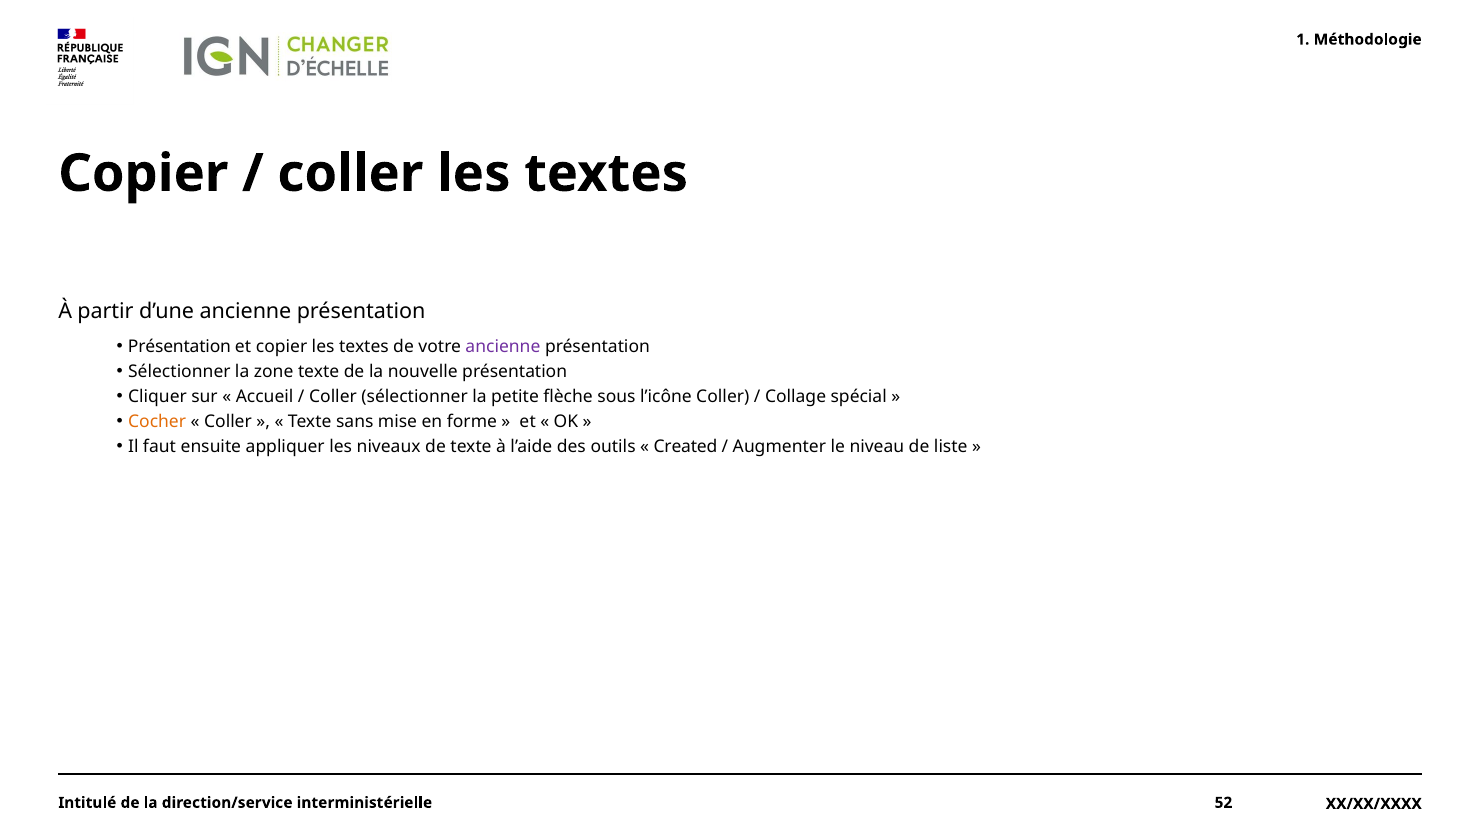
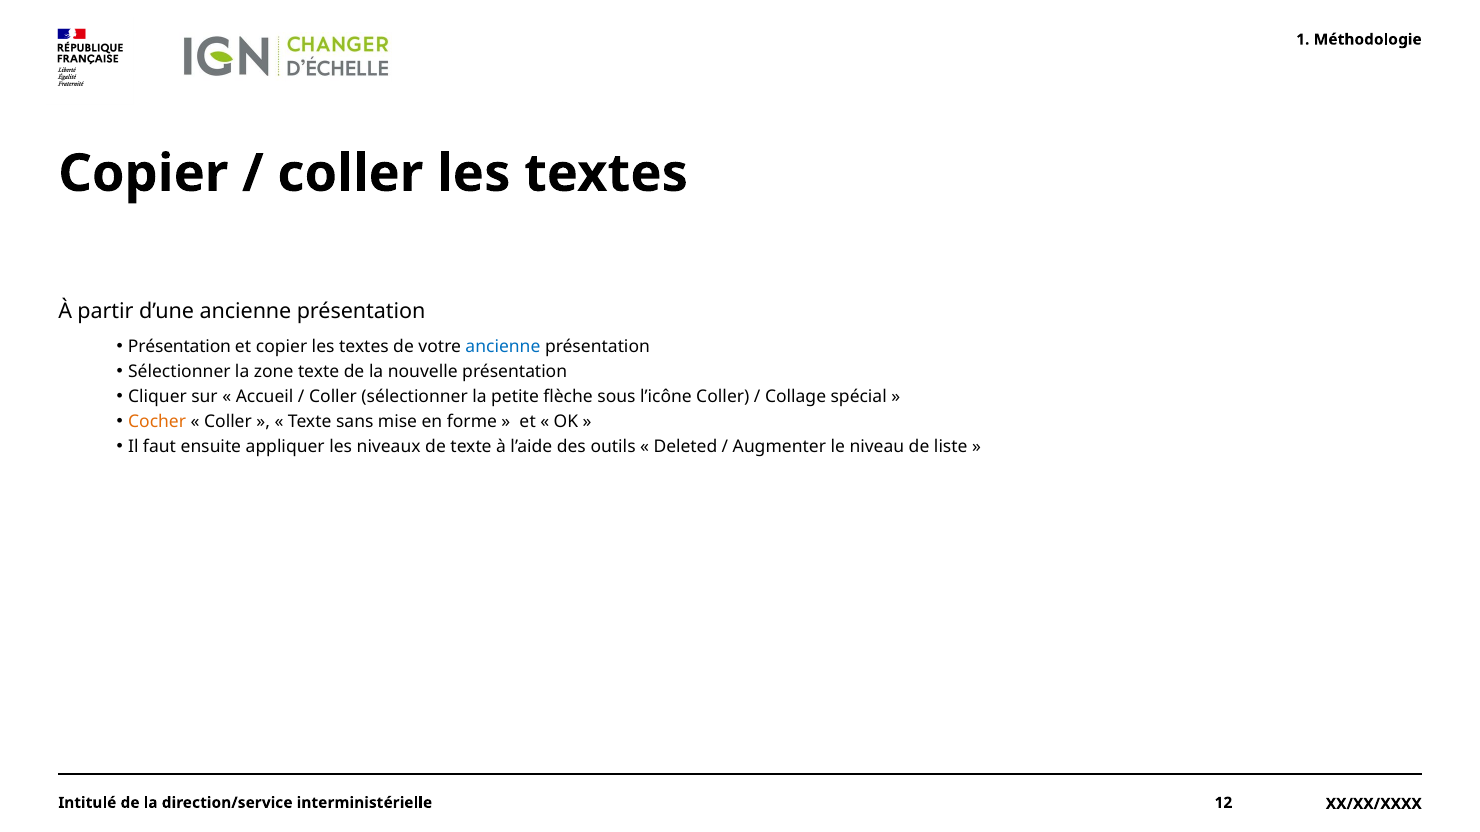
ancienne at (503, 347) colour: purple -> blue
Created: Created -> Deleted
52: 52 -> 12
